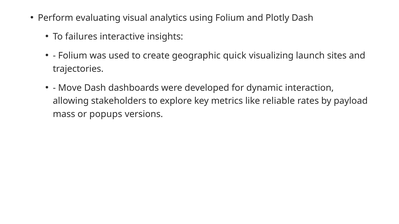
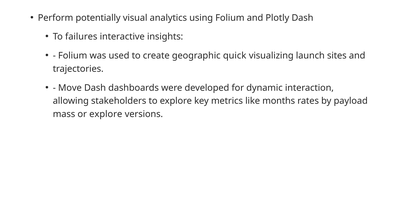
evaluating: evaluating -> potentially
reliable: reliable -> months
or popups: popups -> explore
